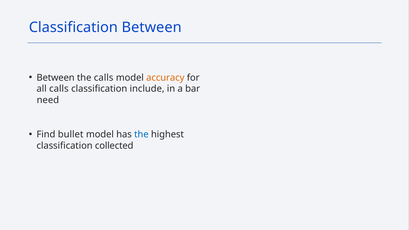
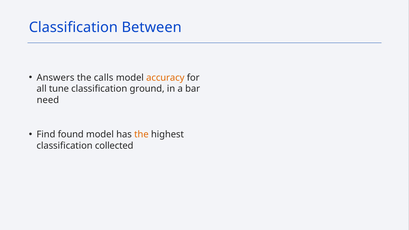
Between at (56, 78): Between -> Answers
all calls: calls -> tune
include: include -> ground
bullet: bullet -> found
the at (141, 135) colour: blue -> orange
